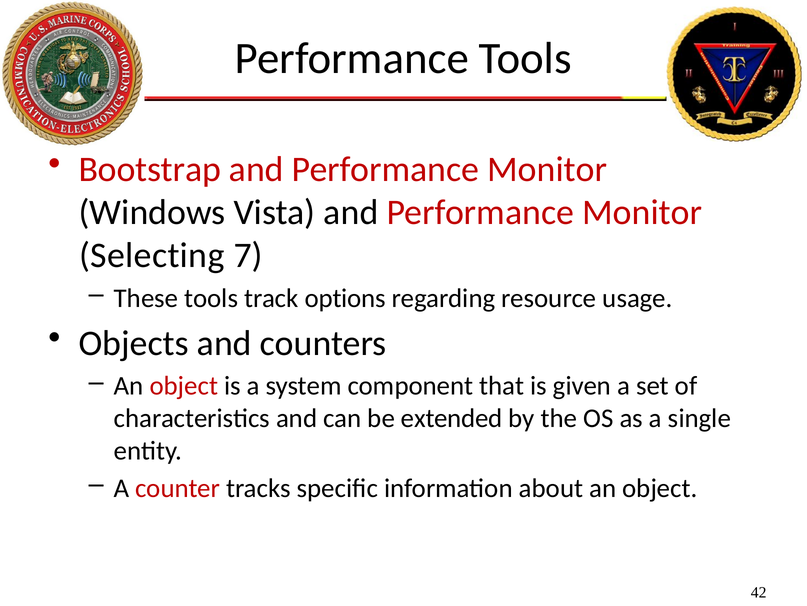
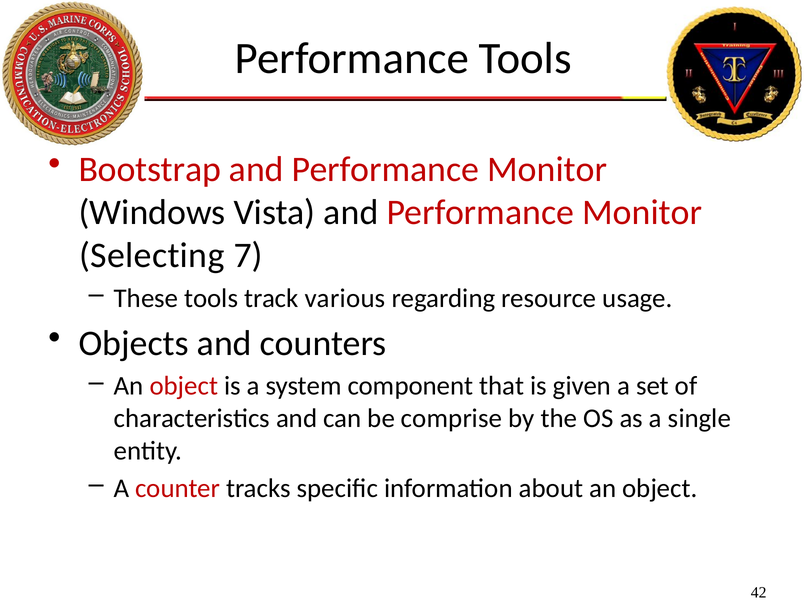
options: options -> various
extended: extended -> comprise
